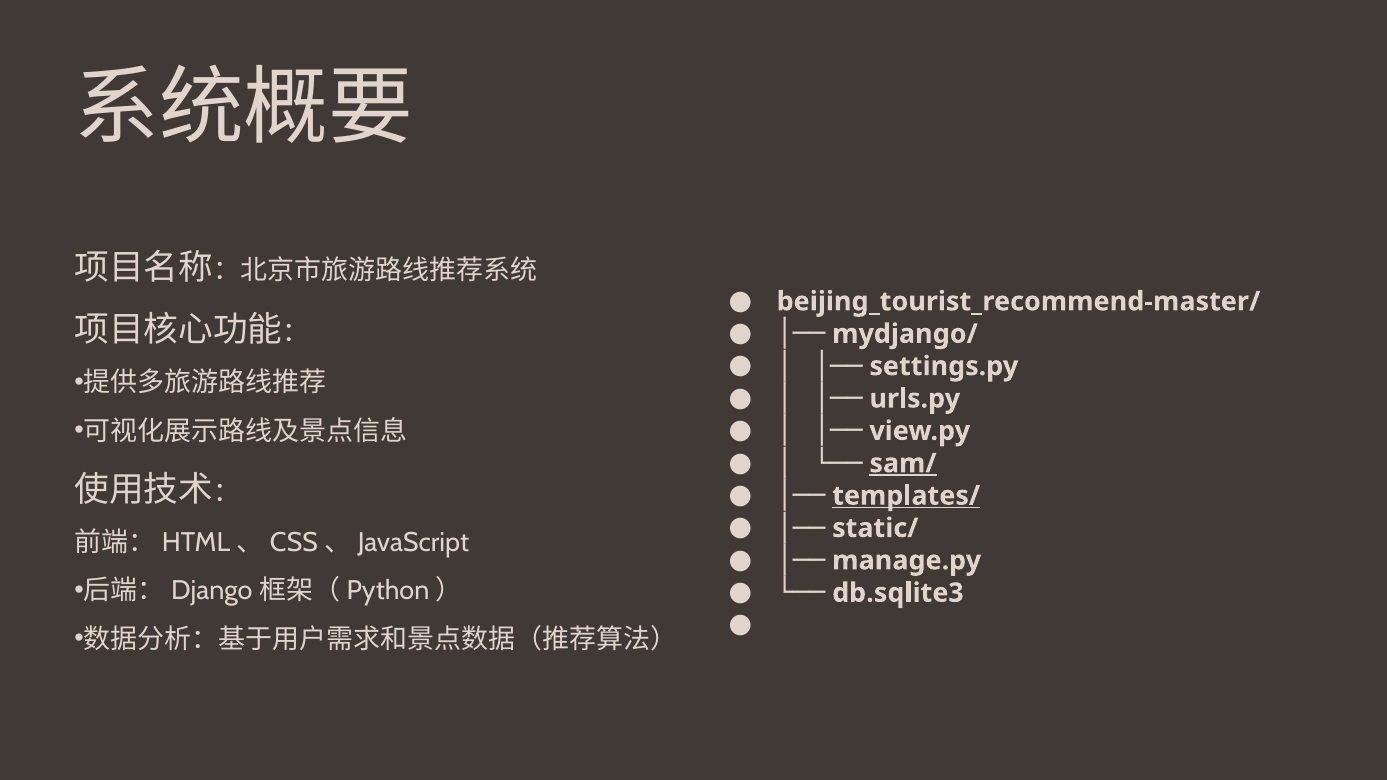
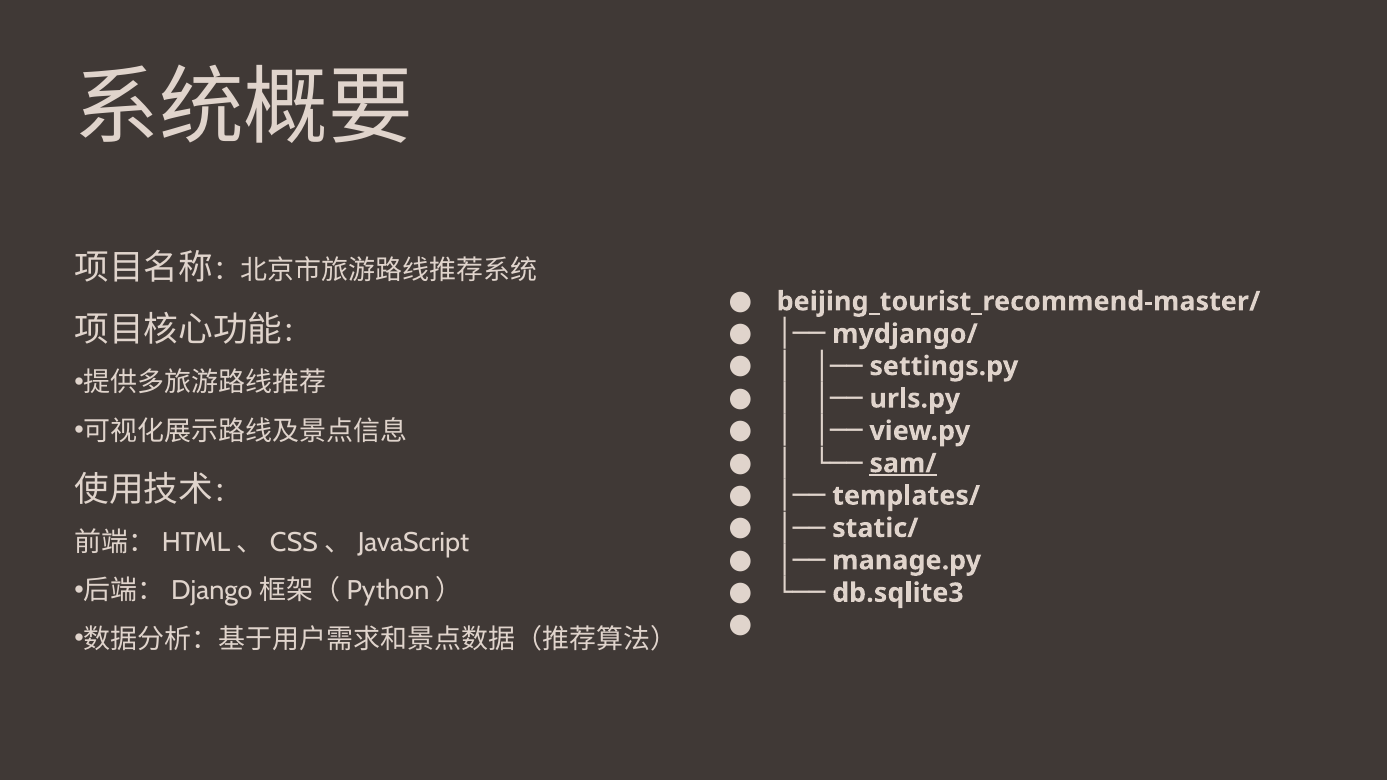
templates/ underline: present -> none
